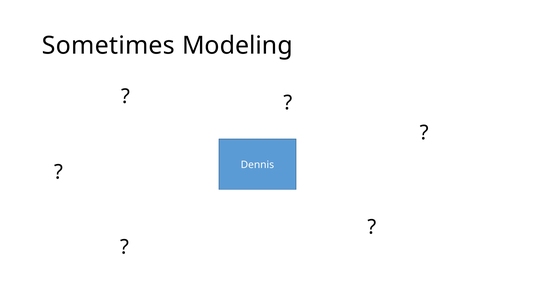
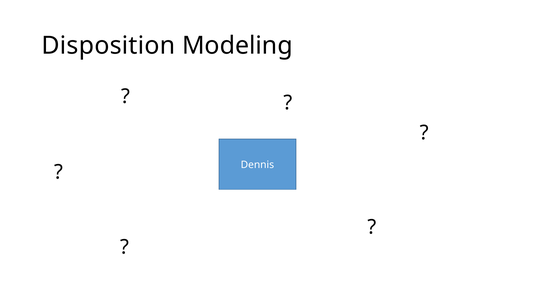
Sometimes: Sometimes -> Disposition
